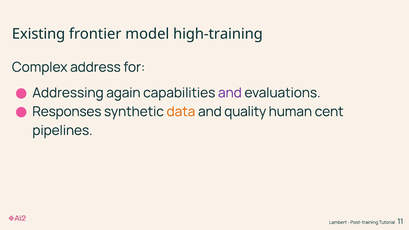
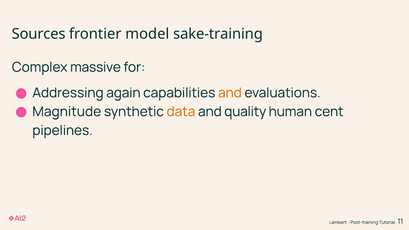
Existing: Existing -> Sources
high-training: high-training -> sake-training
address: address -> massive
and at (230, 93) colour: purple -> orange
Responses: Responses -> Magnitude
